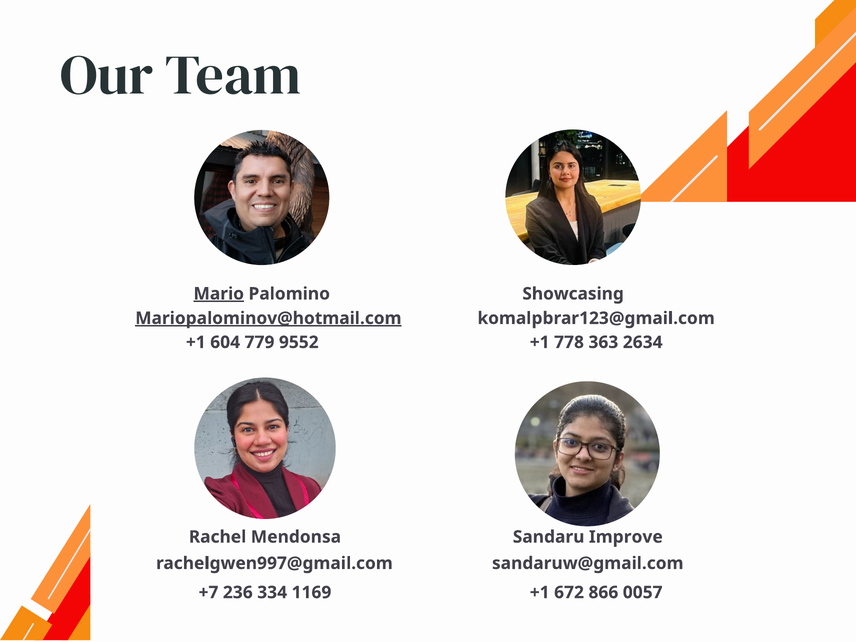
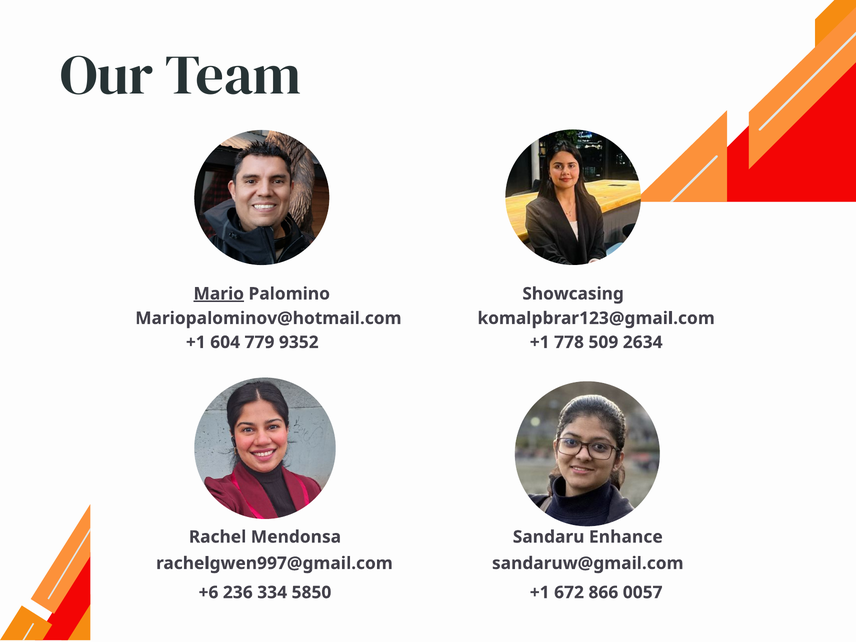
Mariopalominov@hotmail.com underline: present -> none
9552: 9552 -> 9352
363: 363 -> 509
Improve: Improve -> Enhance
+7: +7 -> +6
1169: 1169 -> 5850
